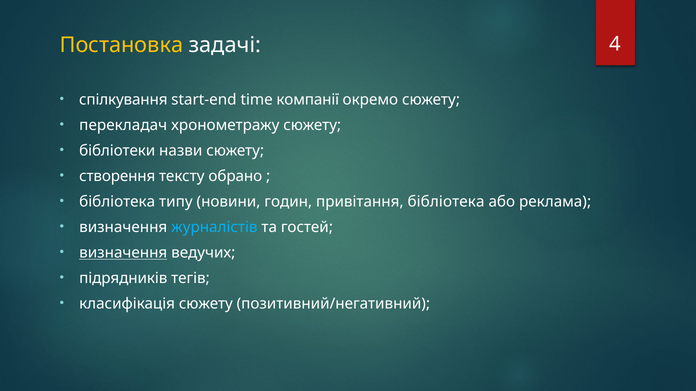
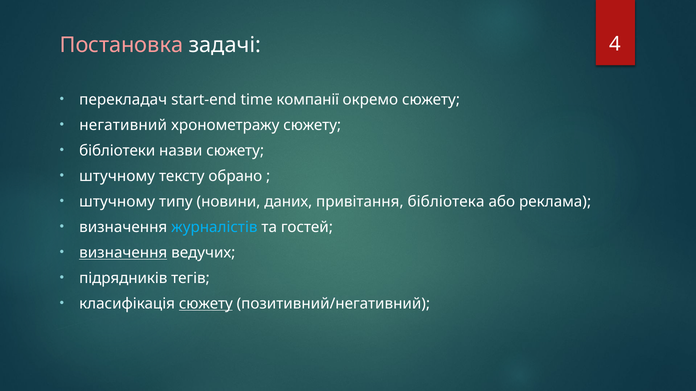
Постановка colour: yellow -> pink
спілкування: спілкування -> перекладач
перекладач: перекладач -> негативний
створення at (117, 176): створення -> штучному
бібліотека at (117, 202): бібліотека -> штучному
годин: годин -> даних
сюжету at (206, 304) underline: none -> present
